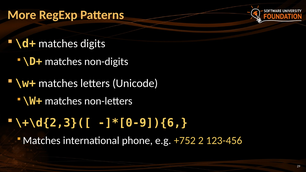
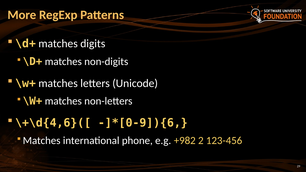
\+\d{2,3}([: \+\d{2,3}([ -> \+\d{4,6}([
+752: +752 -> +982
